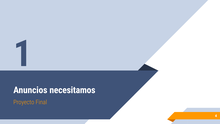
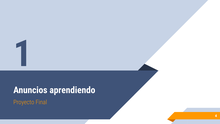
necesitamos: necesitamos -> aprendiendo
